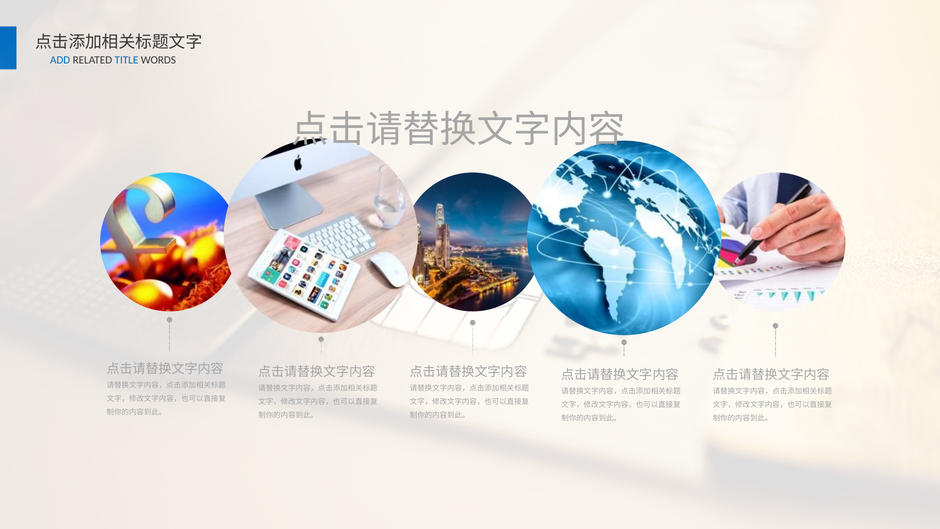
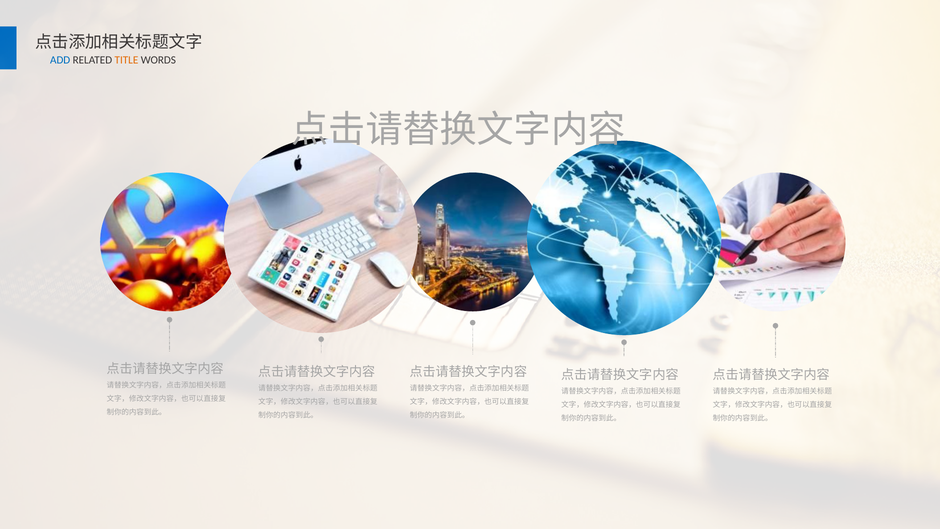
TITLE colour: blue -> orange
